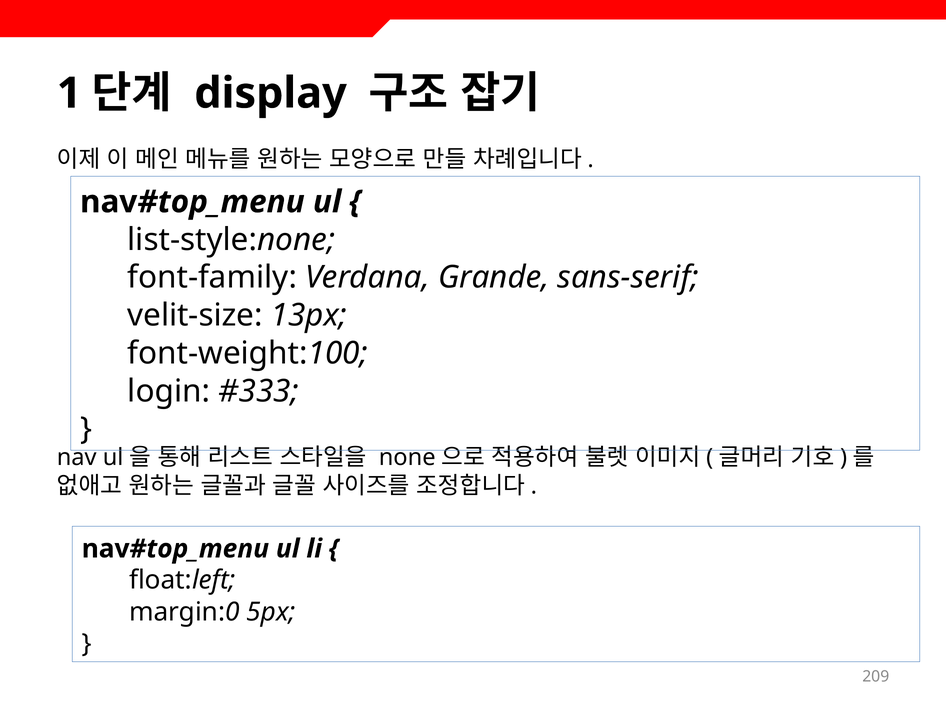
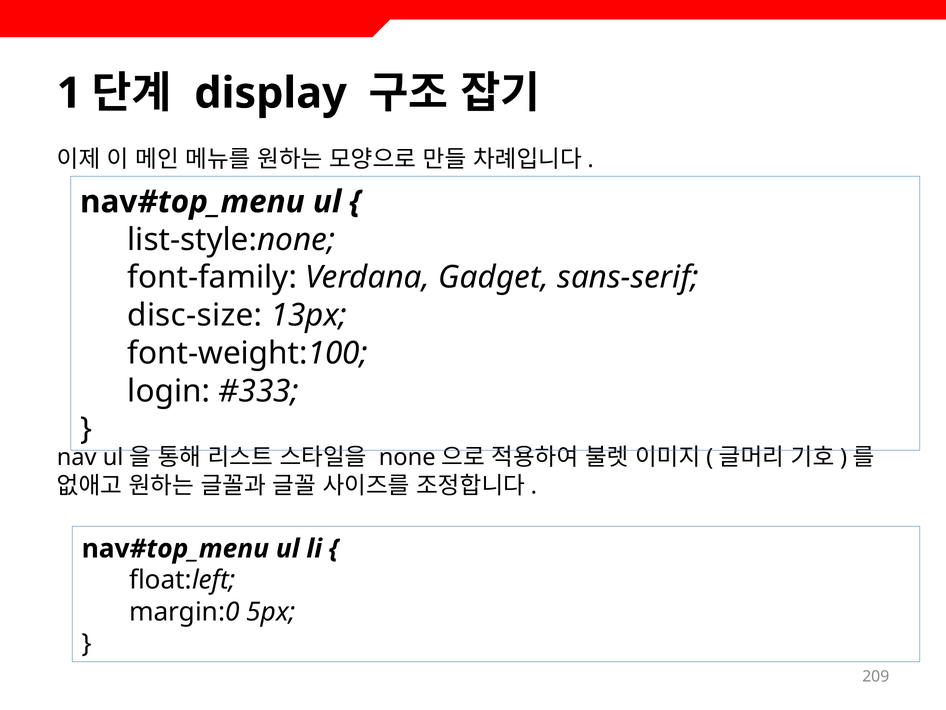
Grande: Grande -> Gadget
velit-size: velit-size -> disc-size
